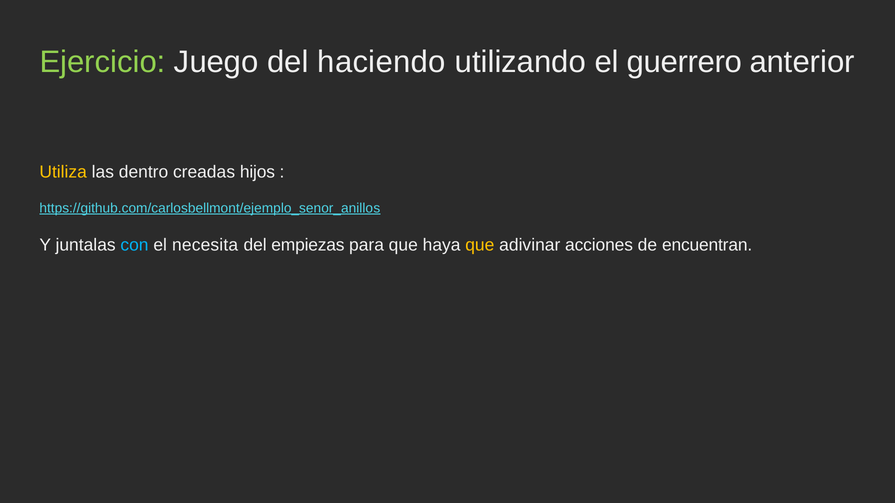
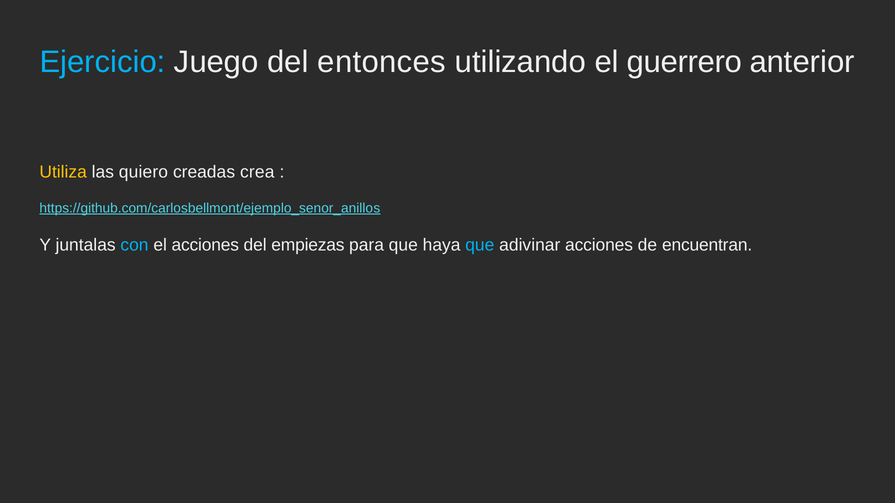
Ejercicio colour: light green -> light blue
haciendo: haciendo -> entonces
dentro: dentro -> quiero
hijos: hijos -> crea
el necesita: necesita -> acciones
que at (480, 245) colour: yellow -> light blue
